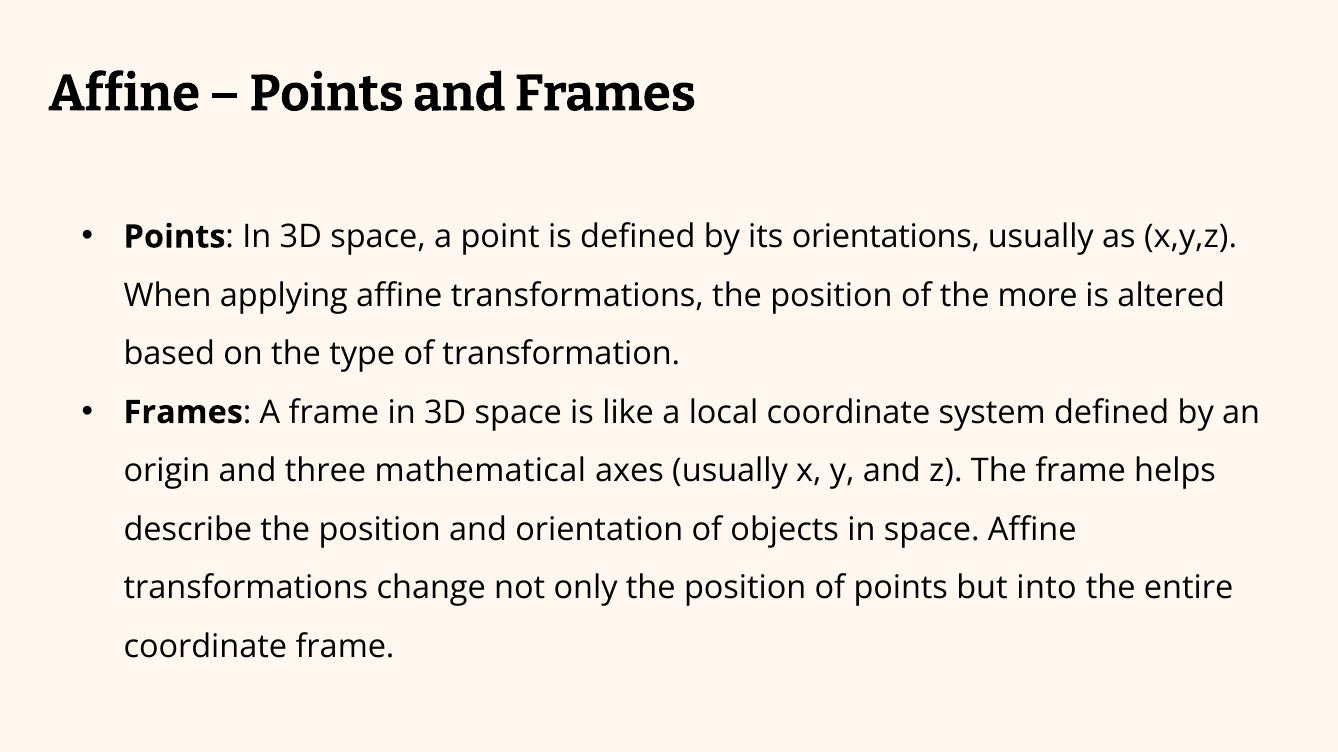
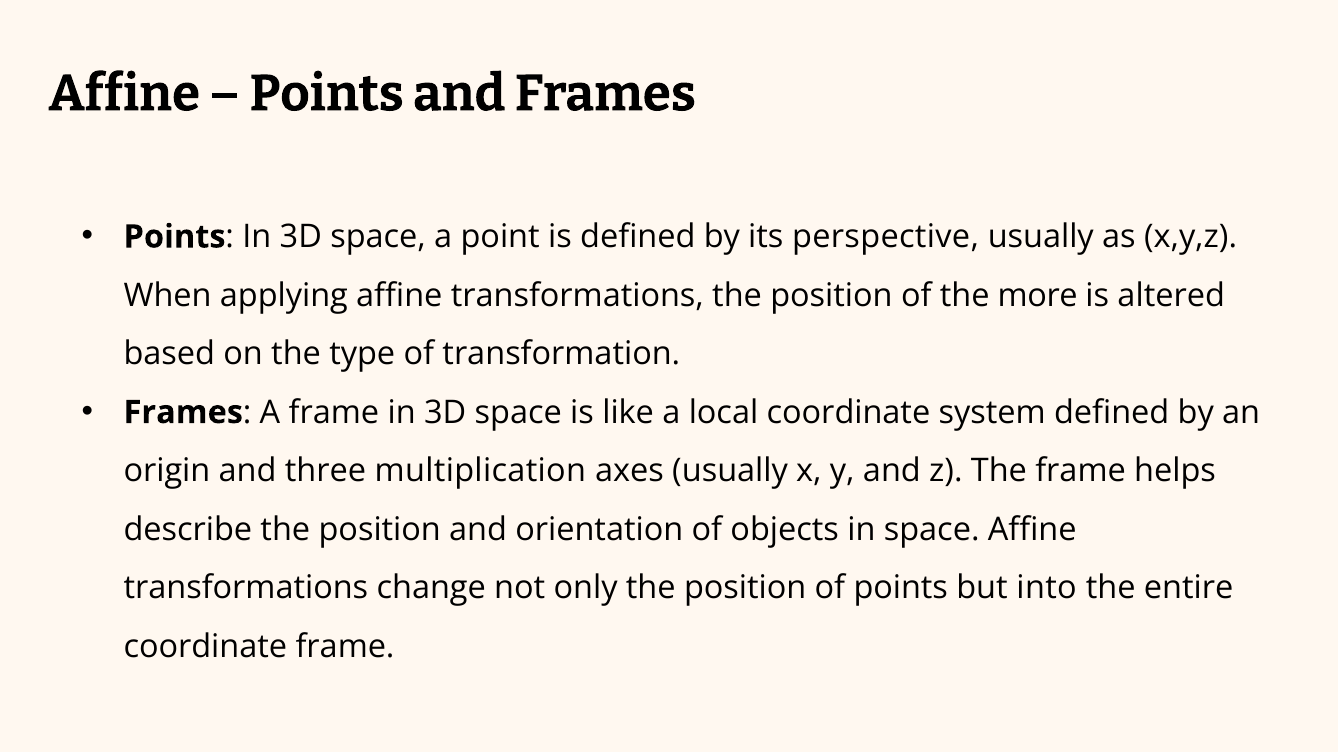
orientations: orientations -> perspective
mathematical: mathematical -> multiplication
